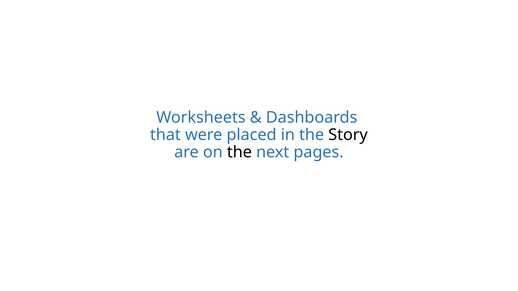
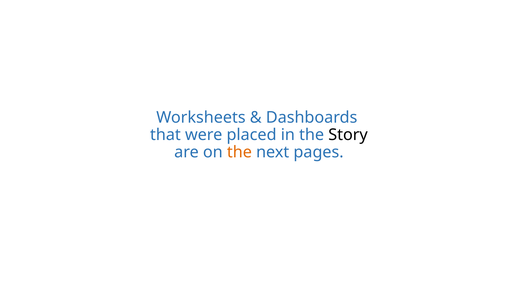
the at (239, 152) colour: black -> orange
